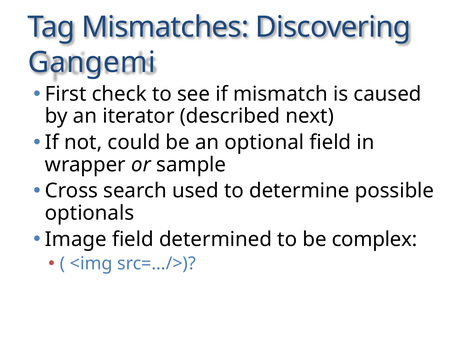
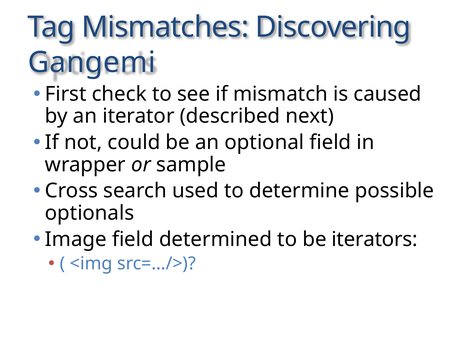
complex: complex -> iterators
